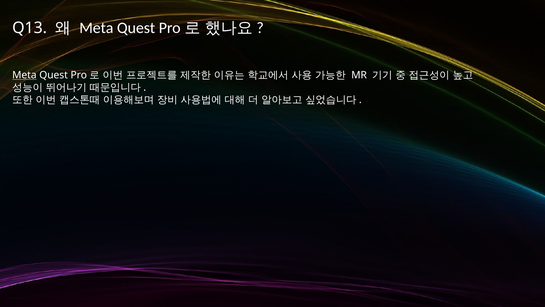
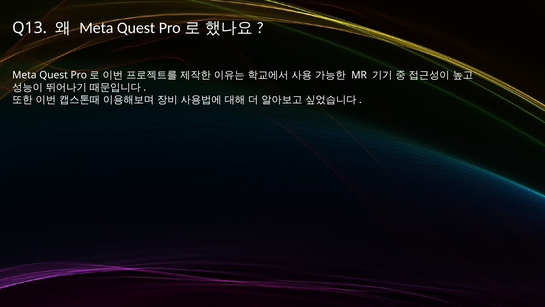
Meta at (24, 75) underline: present -> none
